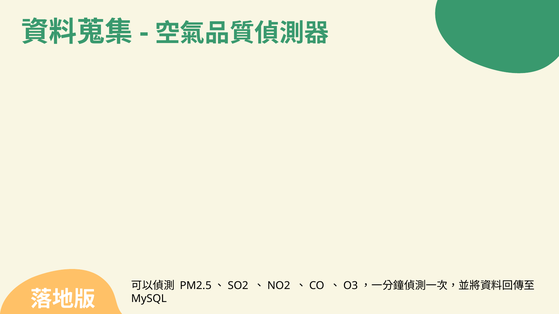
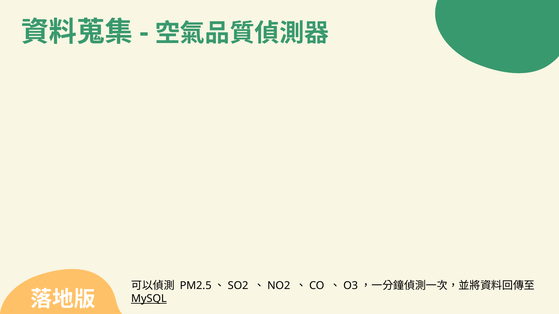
MySQL underline: none -> present
